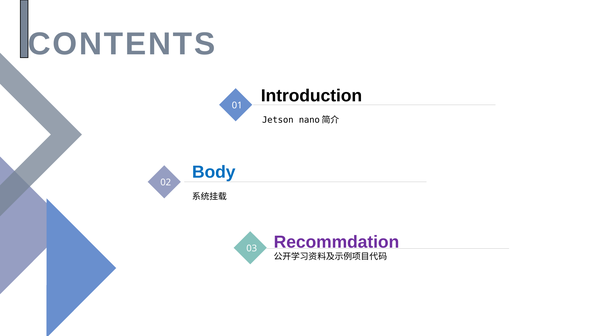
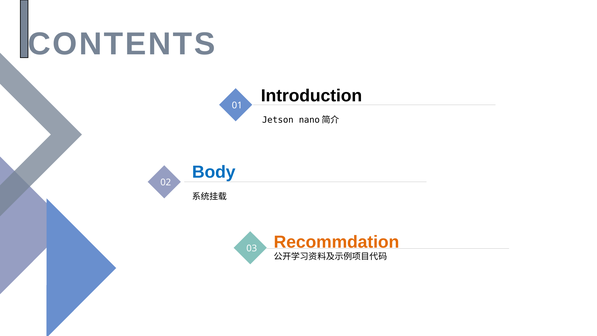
Recommdation colour: purple -> orange
